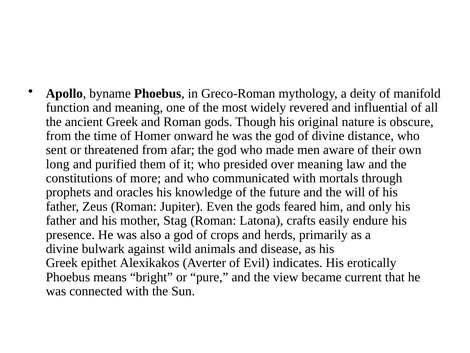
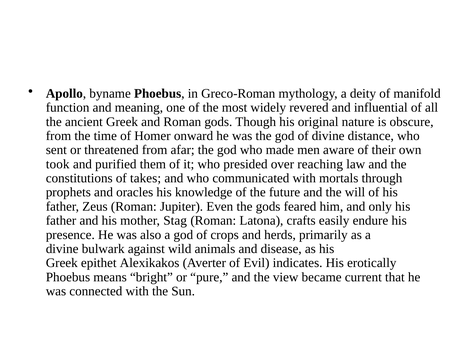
long: long -> took
over meaning: meaning -> reaching
more: more -> takes
